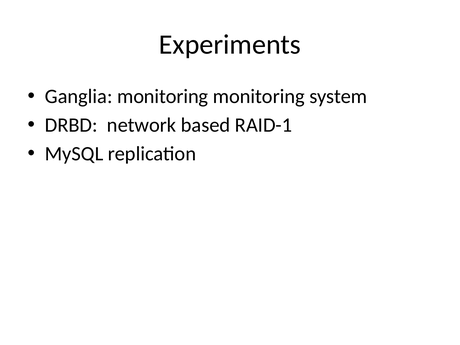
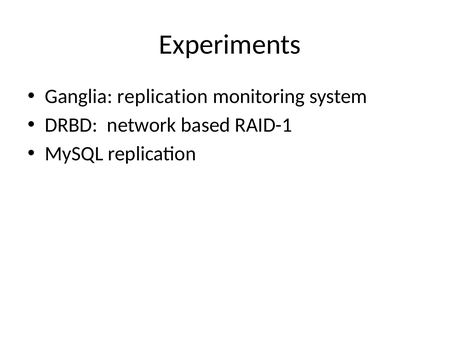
Ganglia monitoring: monitoring -> replication
